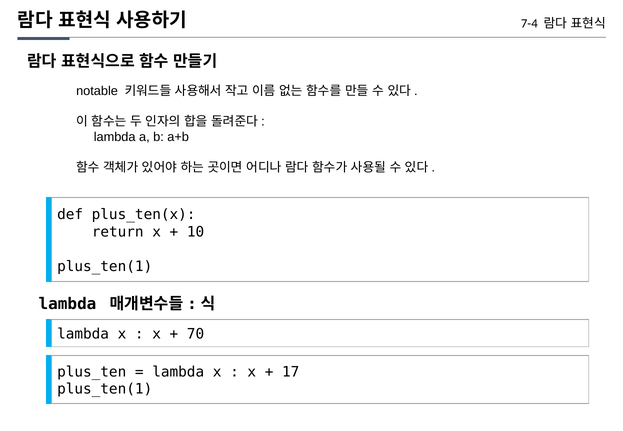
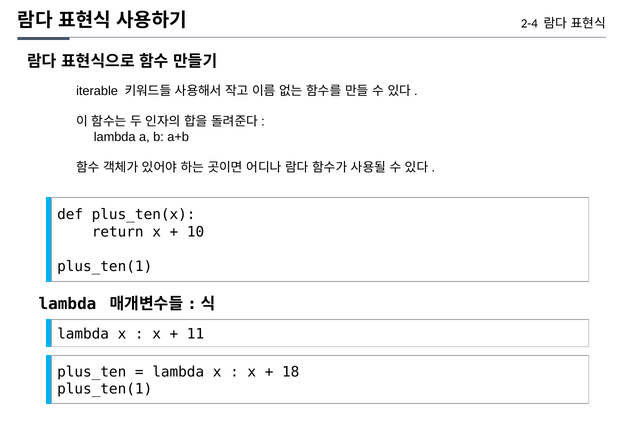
7-4: 7-4 -> 2-4
notable: notable -> iterable
70: 70 -> 11
17: 17 -> 18
